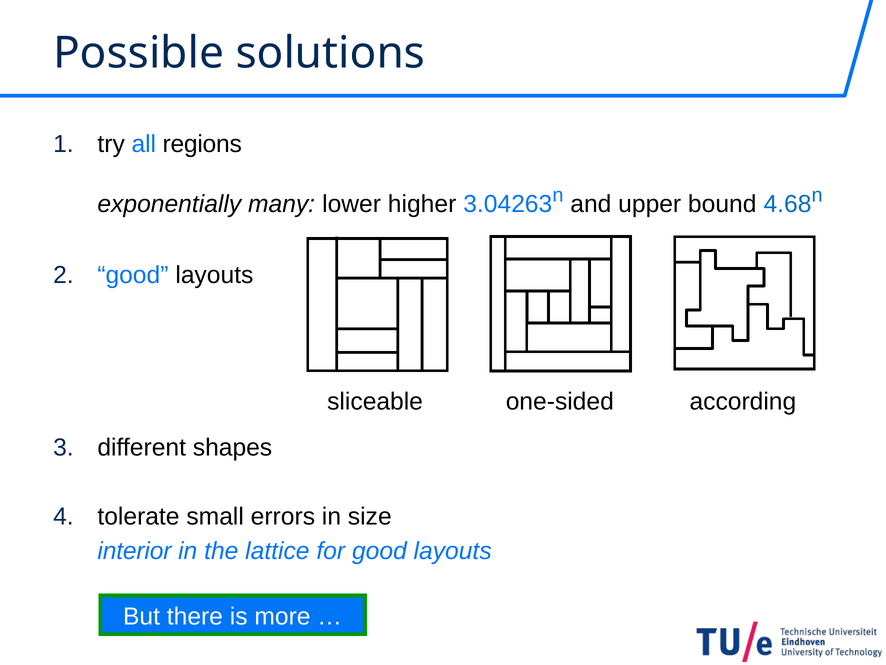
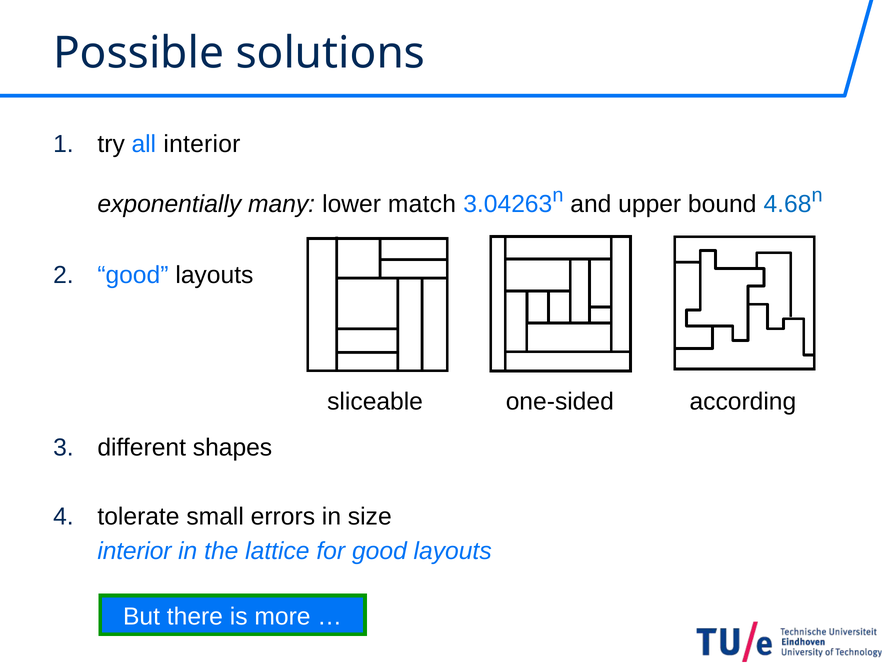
all regions: regions -> interior
higher: higher -> match
